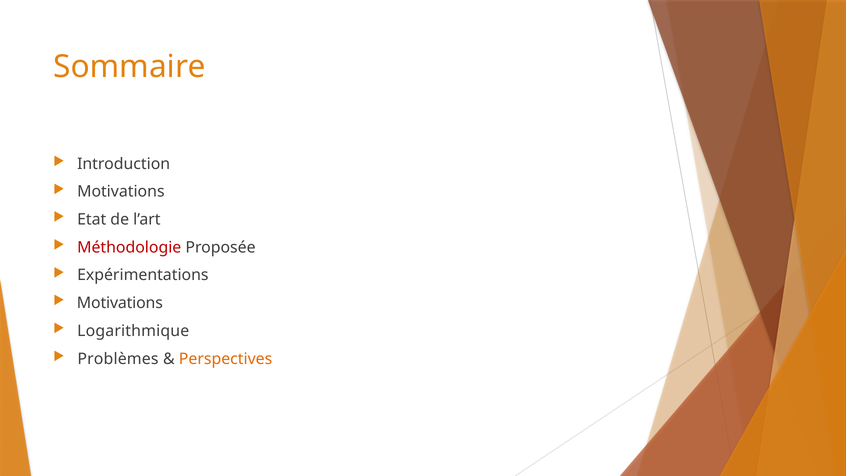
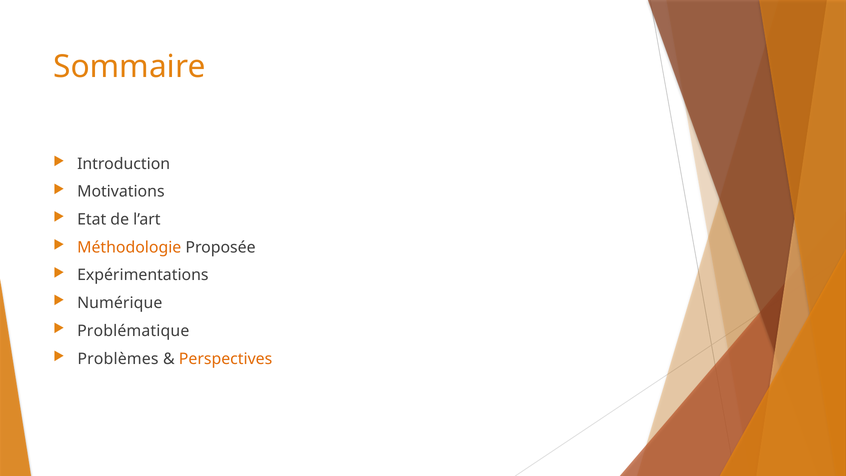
Méthodologie colour: red -> orange
Motivations at (120, 303): Motivations -> Numérique
Logarithmique: Logarithmique -> Problématique
